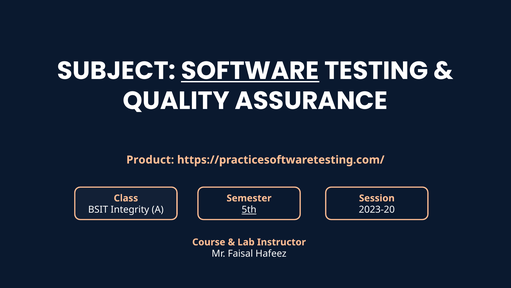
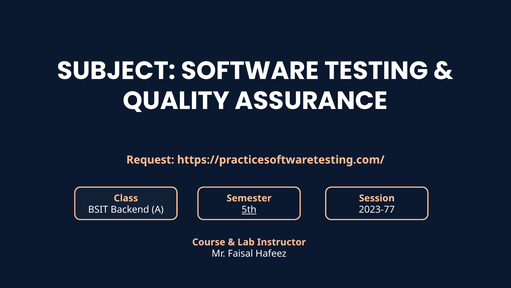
SOFTWARE underline: present -> none
Product: Product -> Request
Integrity: Integrity -> Backend
2023-20: 2023-20 -> 2023-77
